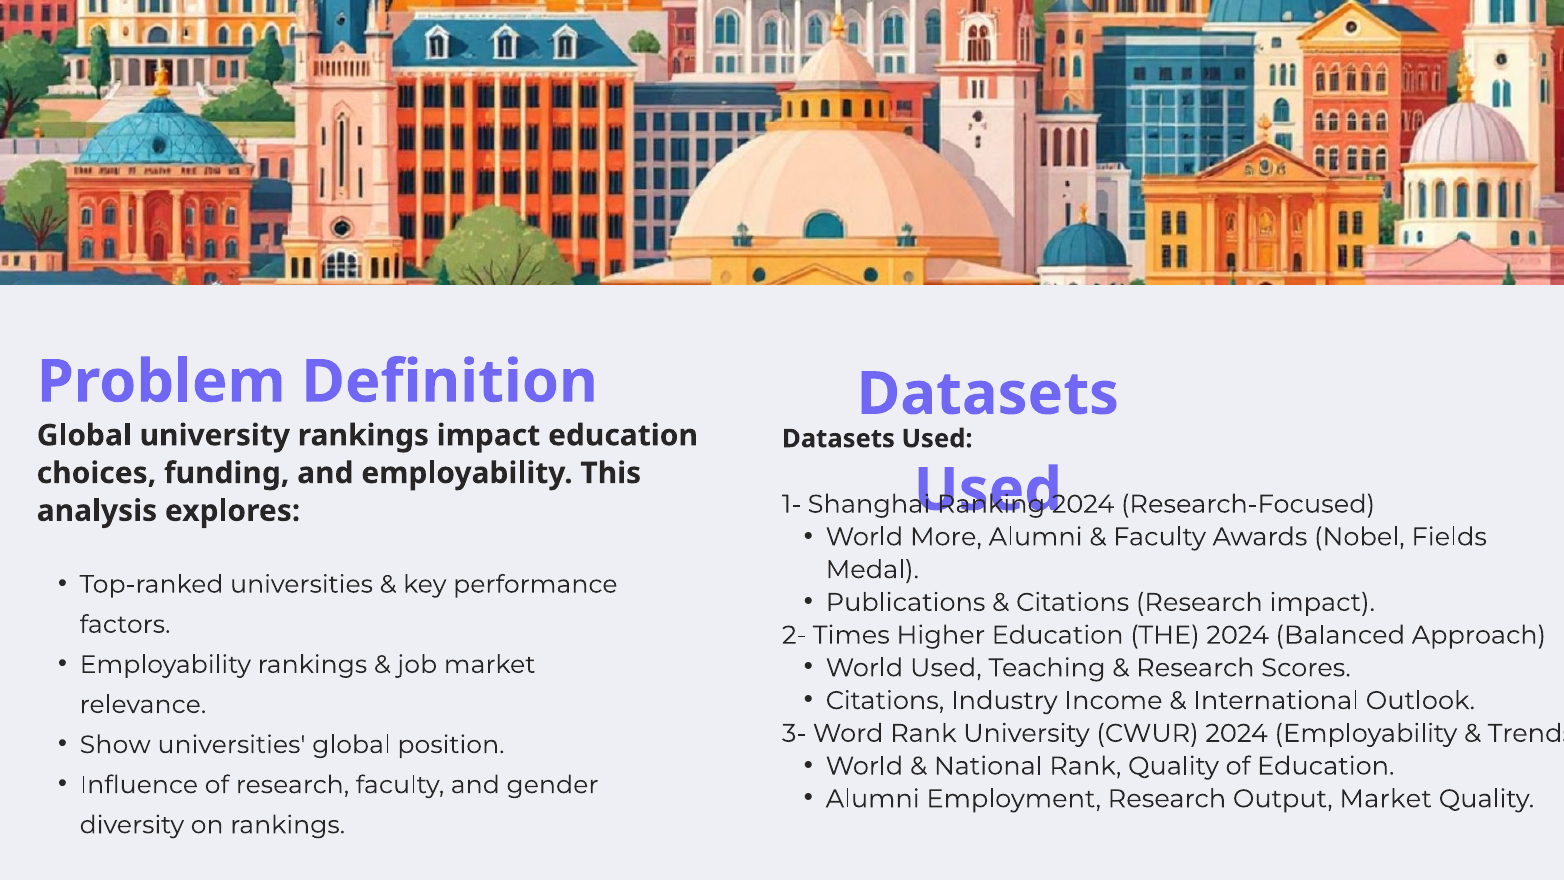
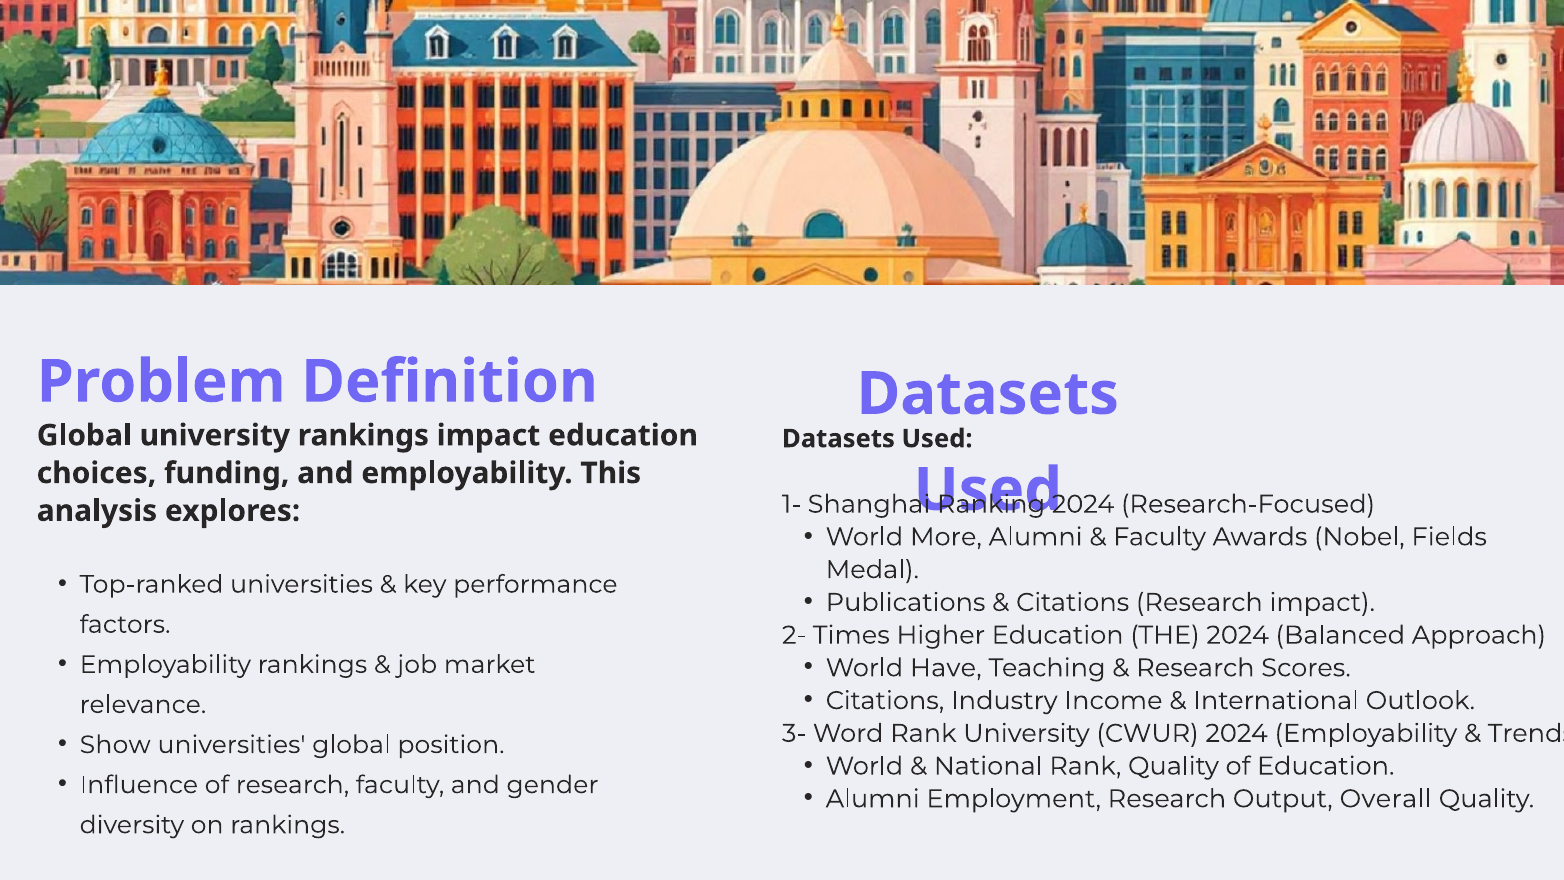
World Used: Used -> Have
Output Market: Market -> Overall
